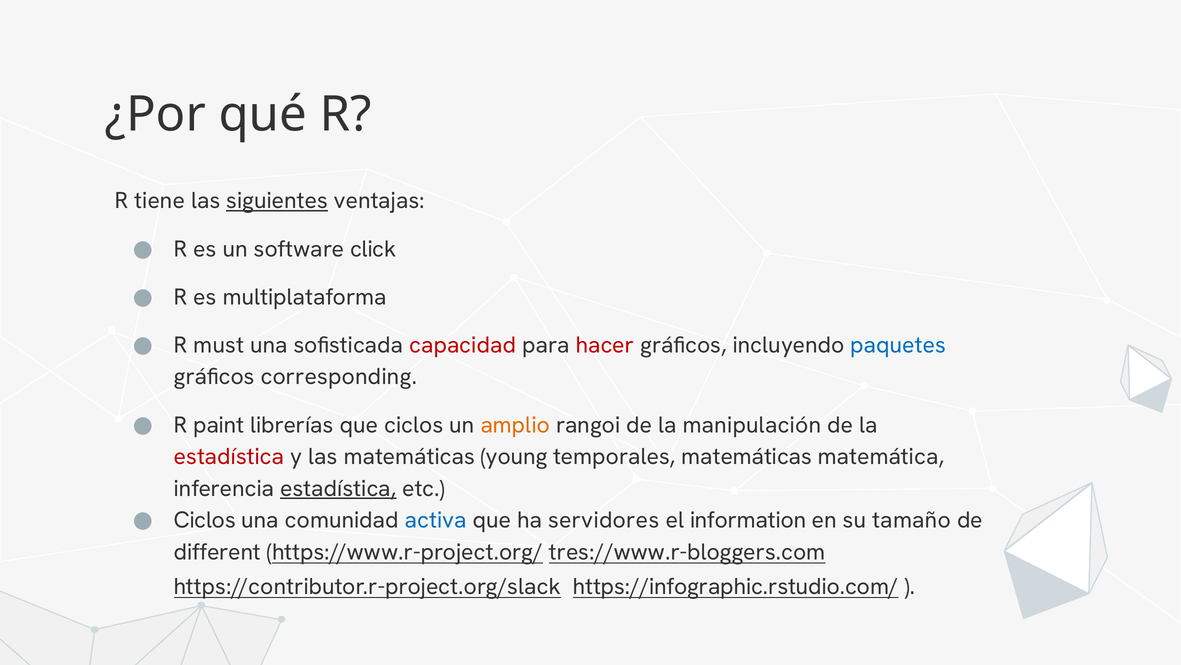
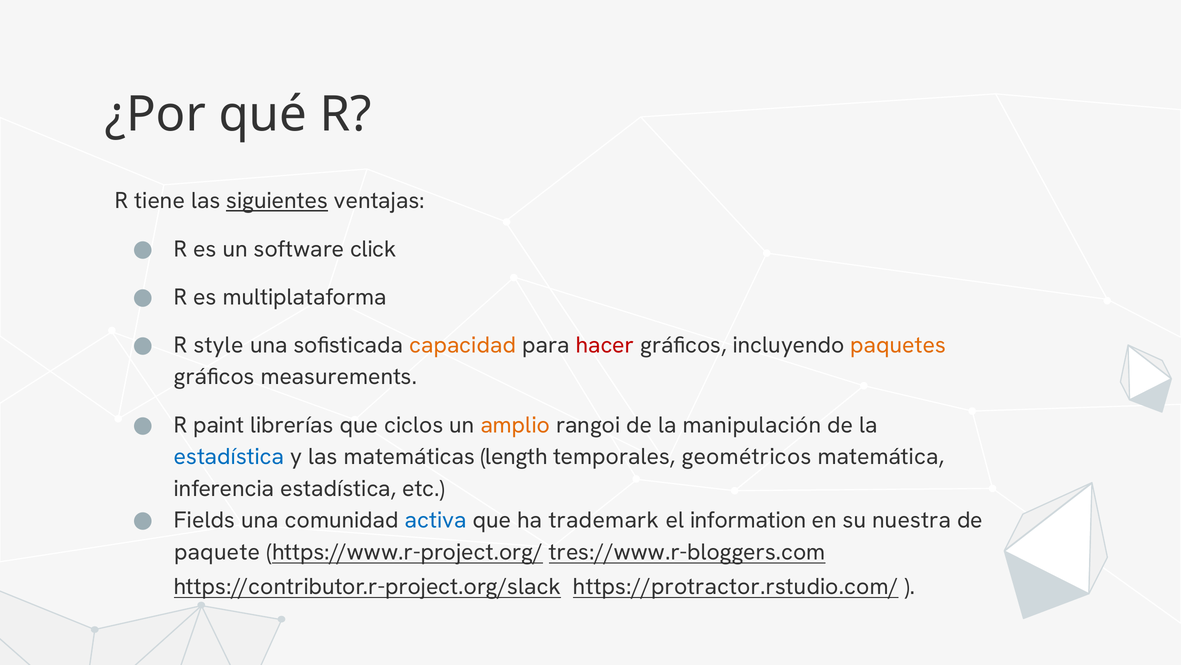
must: must -> style
capacidad colour: red -> orange
paquetes colour: blue -> orange
corresponding: corresponding -> measurements
estadística at (229, 456) colour: red -> blue
young: young -> length
temporales matemáticas: matemáticas -> geométricos
estadística at (338, 488) underline: present -> none
Ciclos at (205, 520): Ciclos -> Fields
servidores: servidores -> trademark
tamaño: tamaño -> nuestra
different: different -> paquete
https://infographic.rstudio.com/: https://infographic.rstudio.com/ -> https://protractor.rstudio.com/
